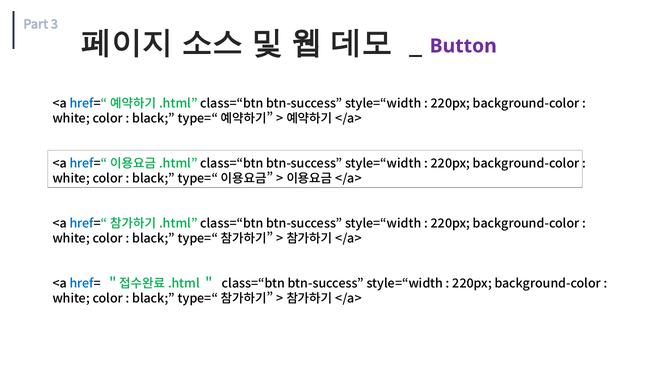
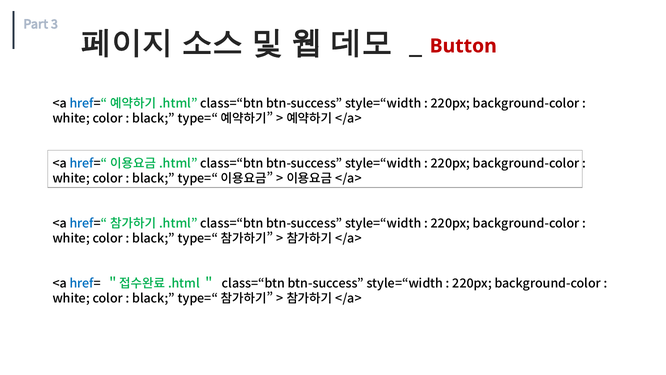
Button colour: purple -> red
